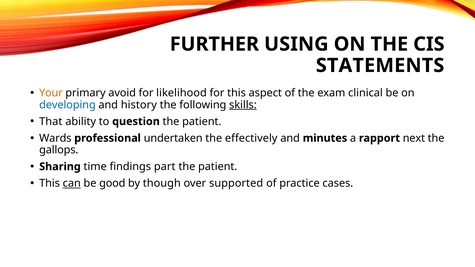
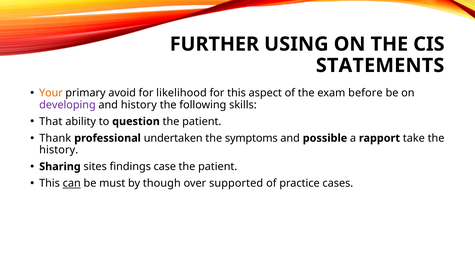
clinical: clinical -> before
developing colour: blue -> purple
skills underline: present -> none
Wards: Wards -> Thank
effectively: effectively -> symptoms
minutes: minutes -> possible
next: next -> take
gallops at (59, 150): gallops -> history
time: time -> sites
part: part -> case
good: good -> must
